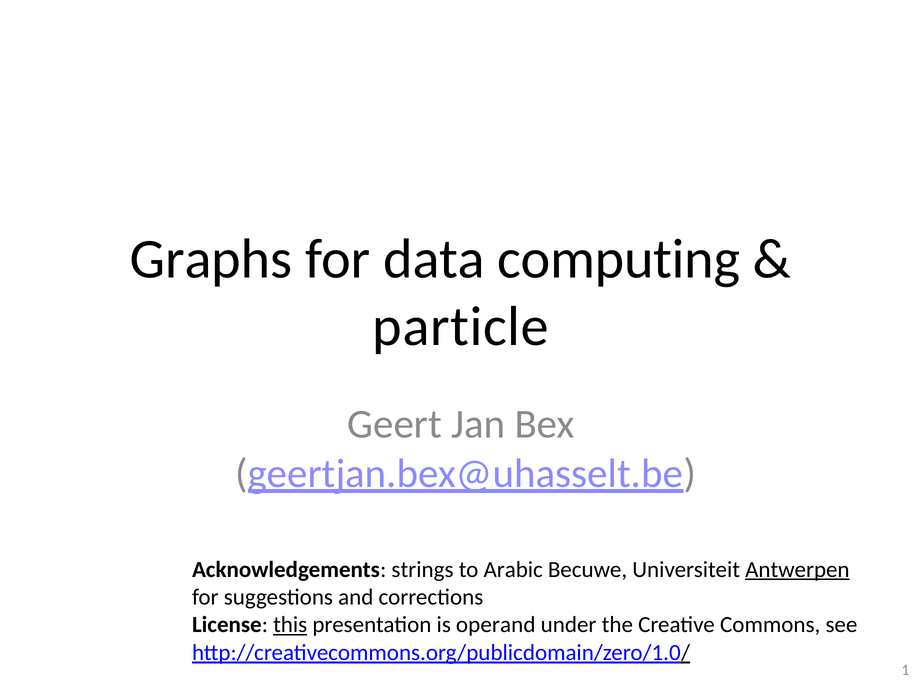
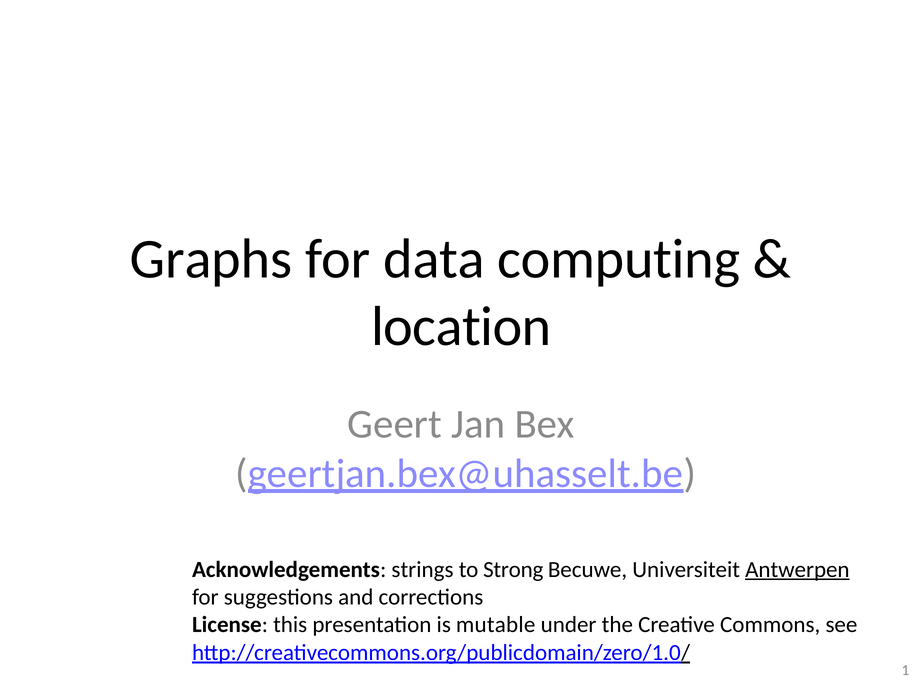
particle: particle -> location
Arabic: Arabic -> Strong
this underline: present -> none
operand: operand -> mutable
